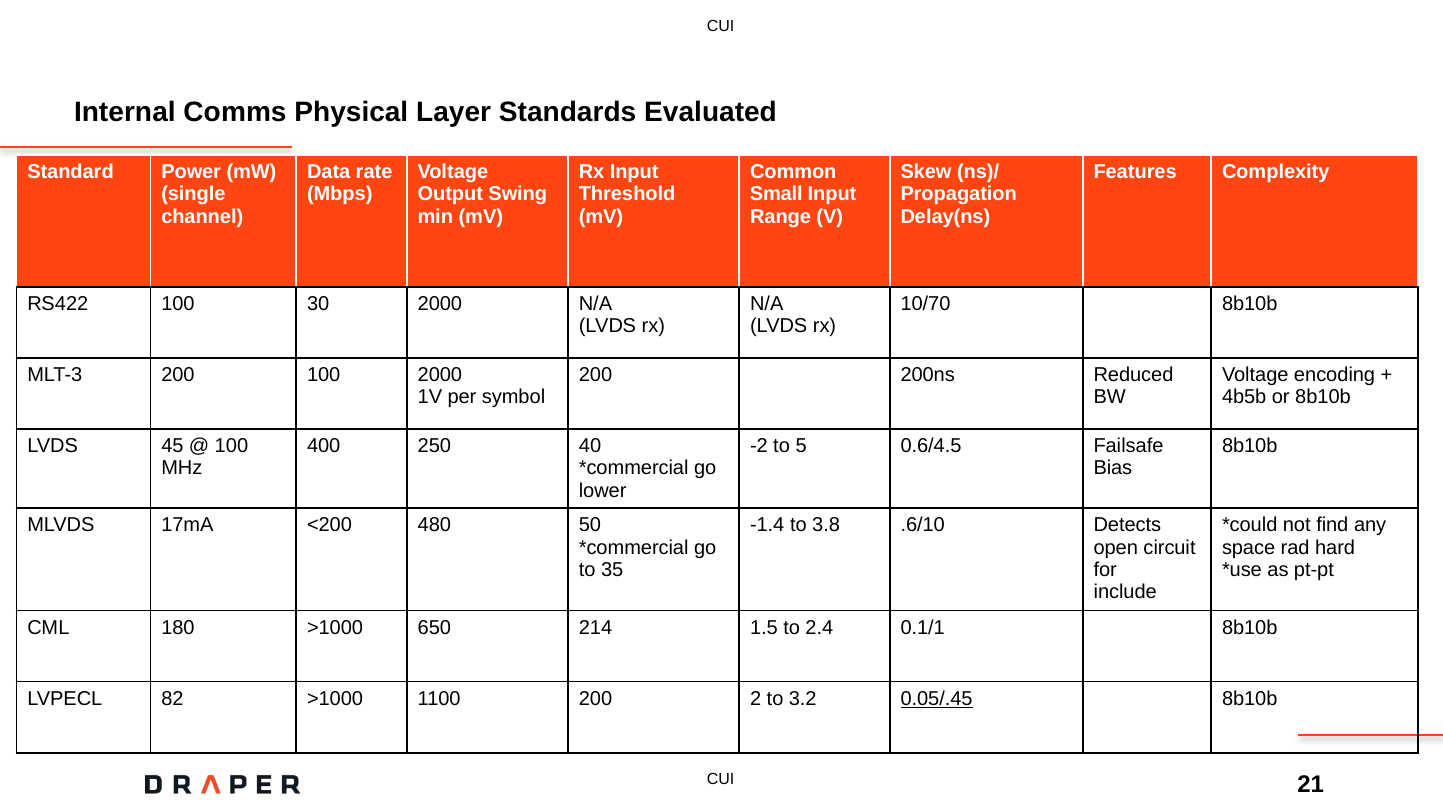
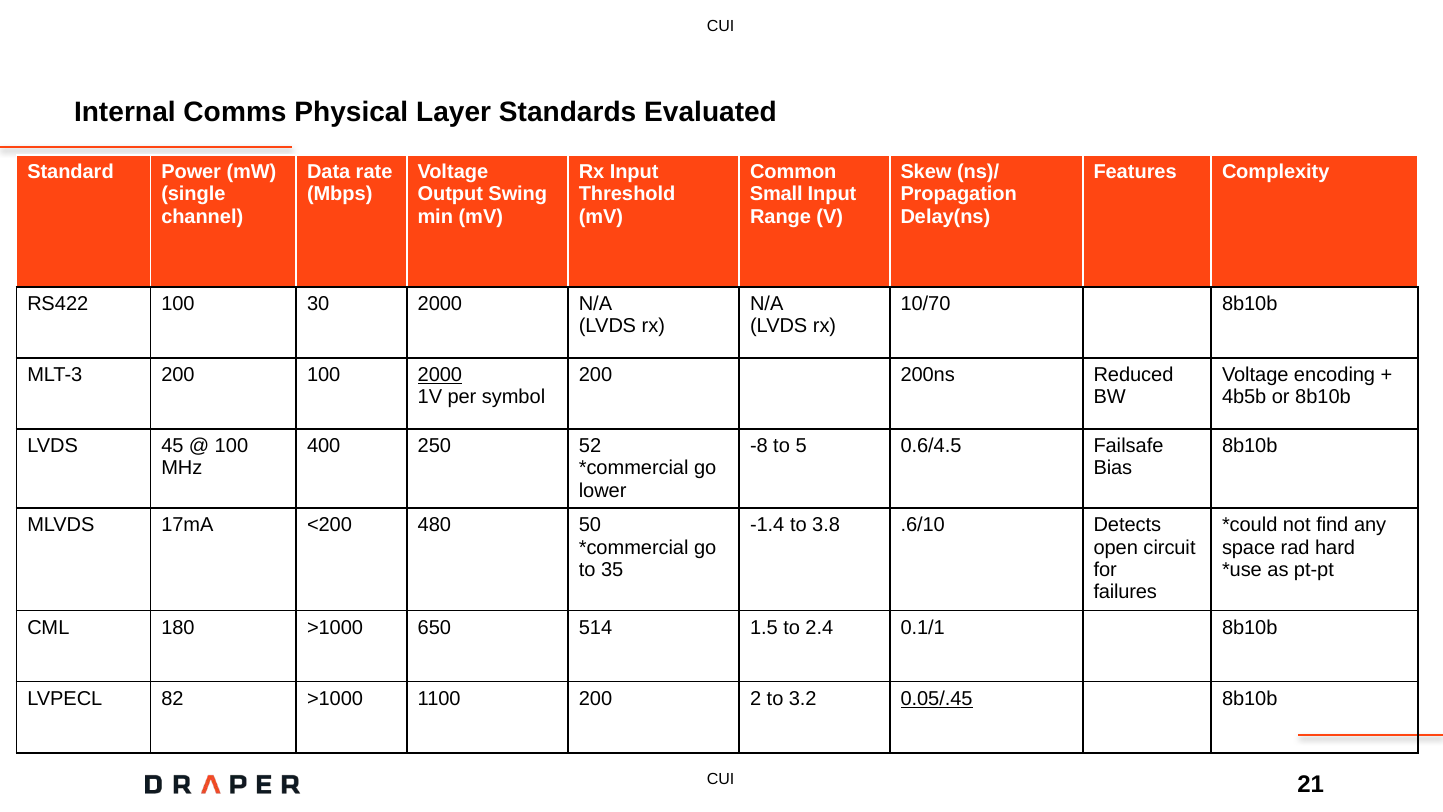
2000 at (440, 375) underline: none -> present
40: 40 -> 52
-2: -2 -> -8
include: include -> failures
214: 214 -> 514
